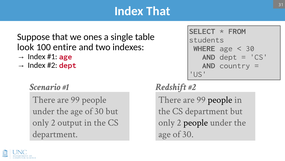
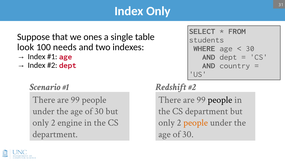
Index That: That -> Only
entire: entire -> needs
output: output -> engine
people at (196, 122) colour: black -> orange
